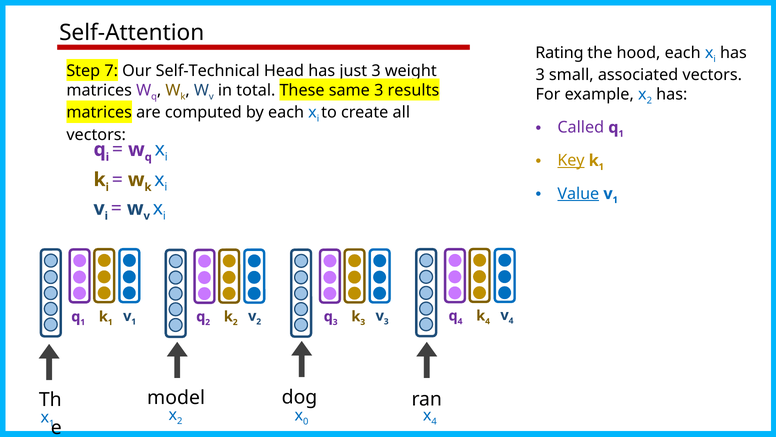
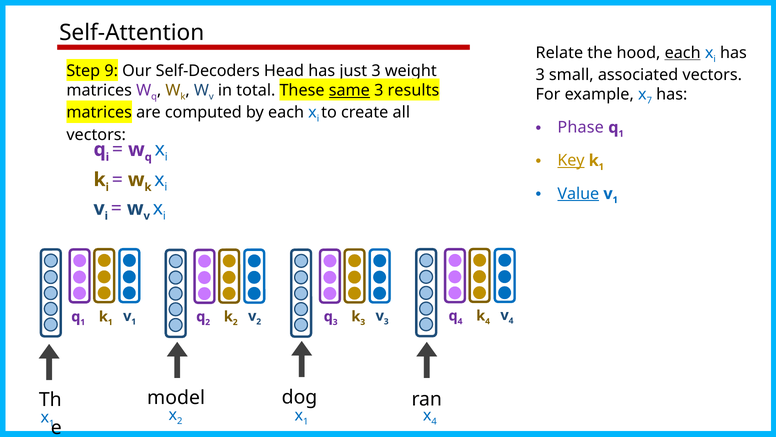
Rating: Rating -> Relate
each at (683, 53) underline: none -> present
7: 7 -> 9
Self-Technical: Self-Technical -> Self-Decoders
same underline: none -> present
2 at (649, 100): 2 -> 7
Called: Called -> Phase
0 at (306, 421): 0 -> 1
